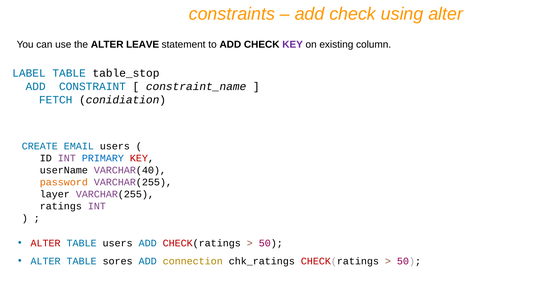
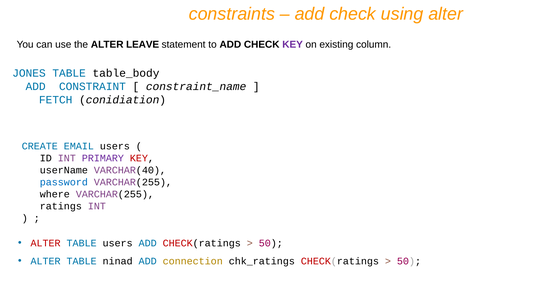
LABEL: LABEL -> JONES
table_stop: table_stop -> table_body
PRIMARY colour: blue -> purple
password colour: orange -> blue
layer: layer -> where
sores: sores -> ninad
